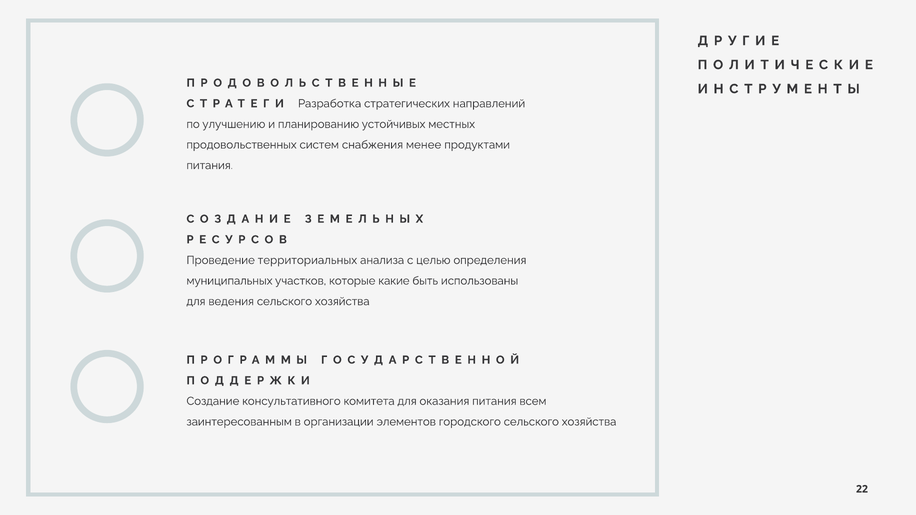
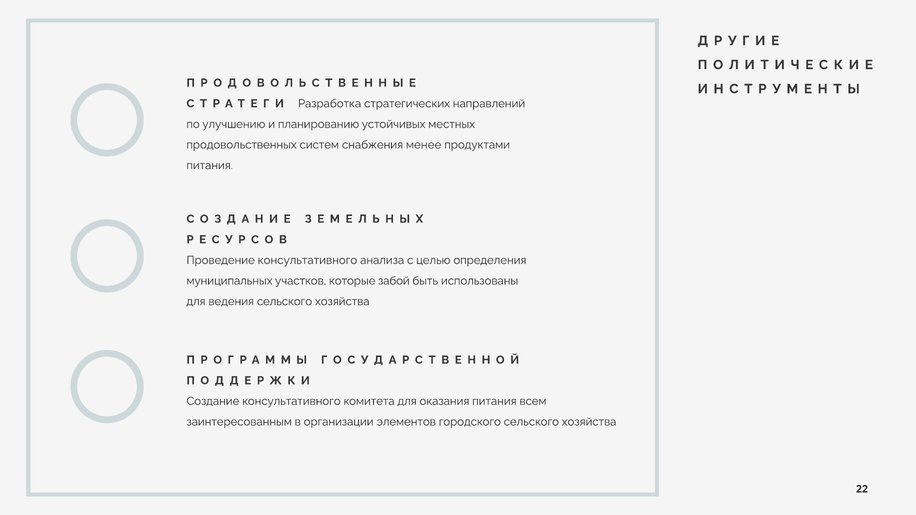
Проведение территориальных: территориальных -> консультативного
какие: какие -> забой
